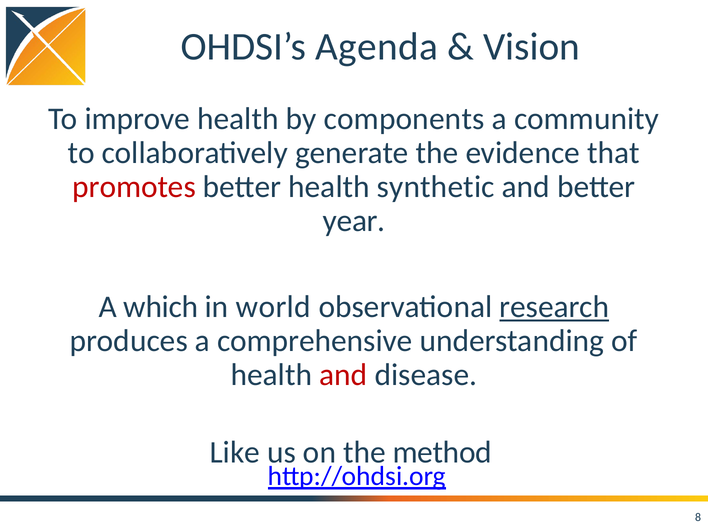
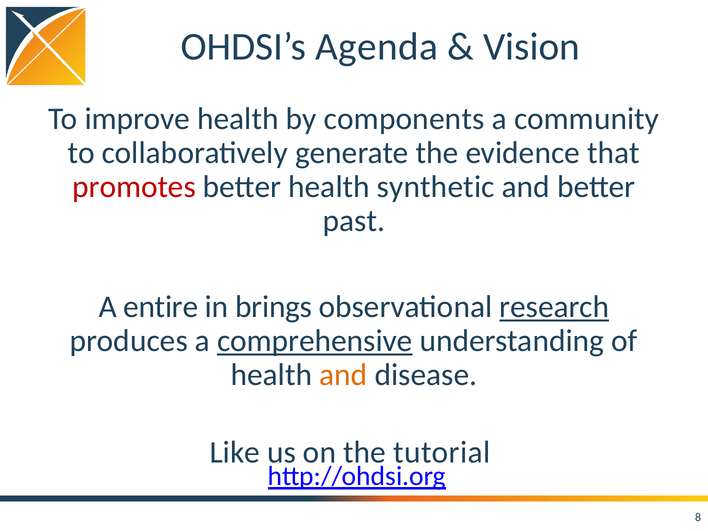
year: year -> past
which: which -> entire
world: world -> brings
comprehensive underline: none -> present
and at (343, 375) colour: red -> orange
method: method -> tutorial
